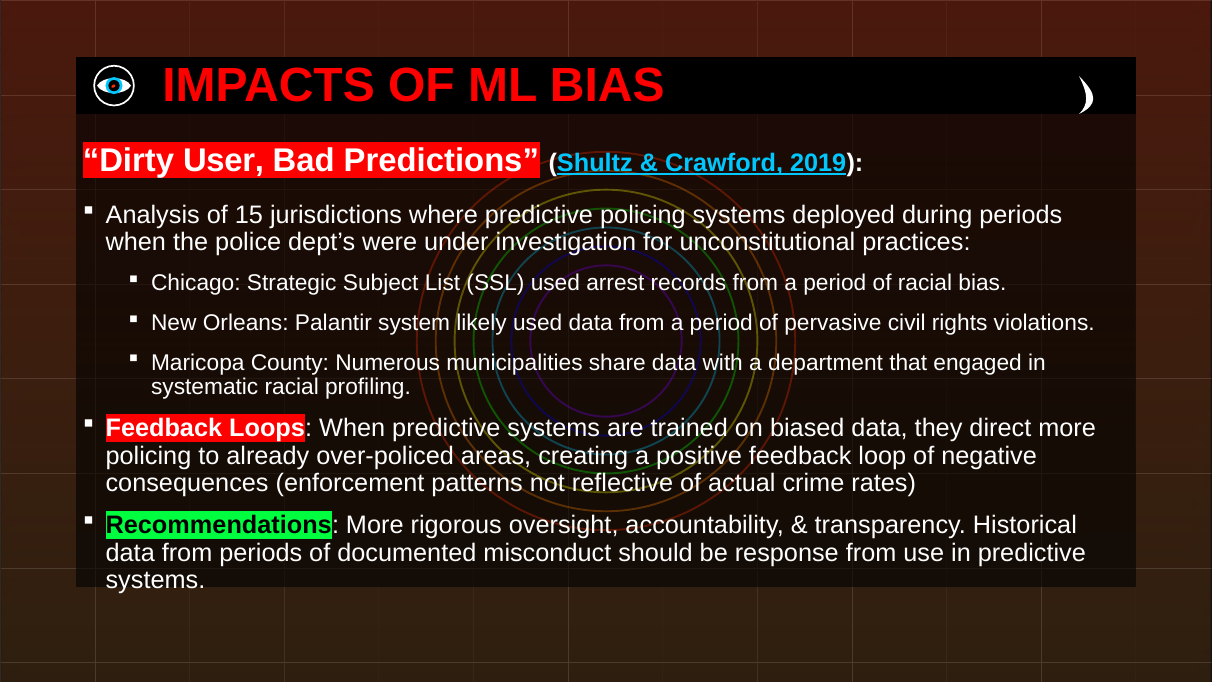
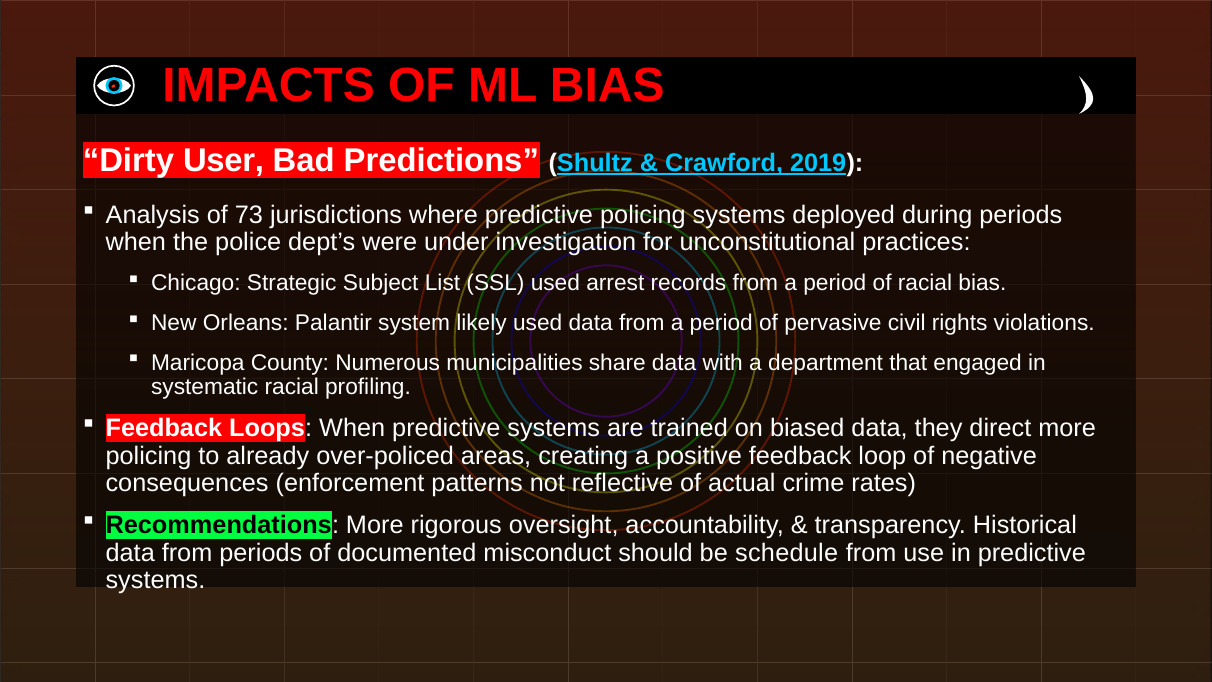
15: 15 -> 73
response: response -> schedule
